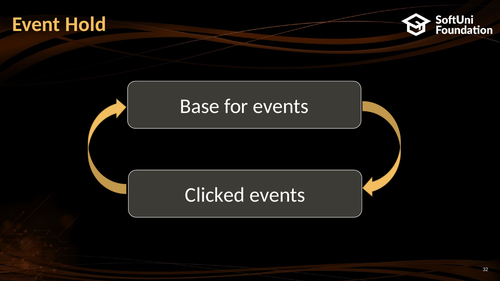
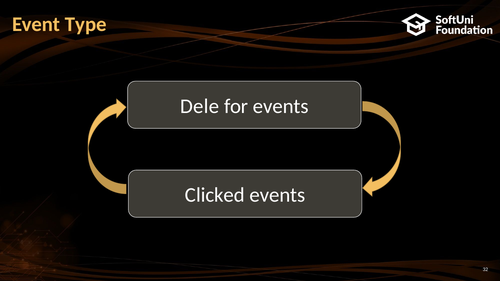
Hold: Hold -> Type
Base: Base -> Dele
